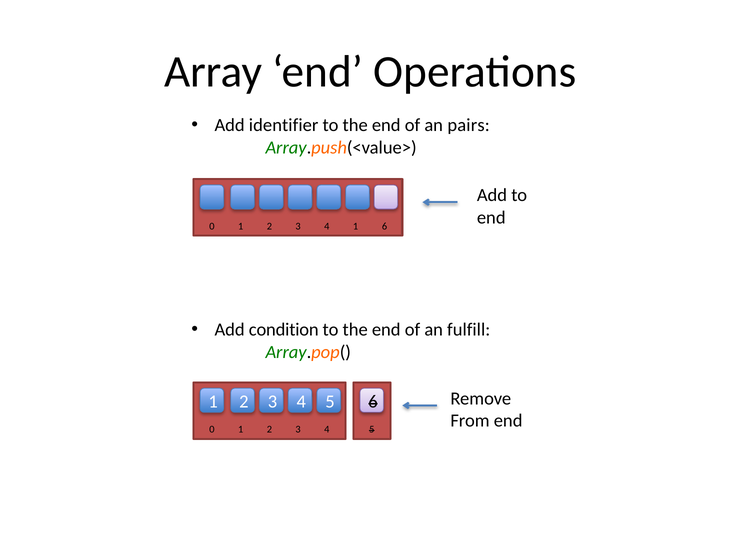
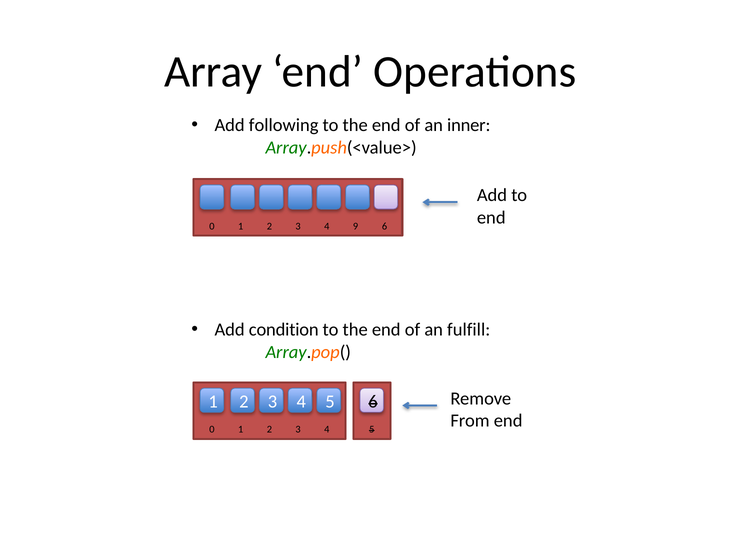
identifier: identifier -> following
pairs: pairs -> inner
1 at (356, 226): 1 -> 9
